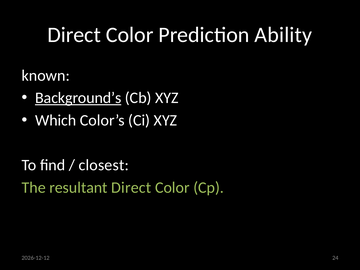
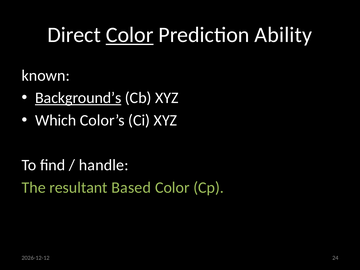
Color at (130, 35) underline: none -> present
closest: closest -> handle
resultant Direct: Direct -> Based
